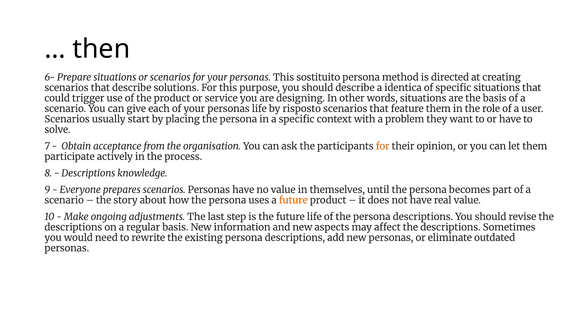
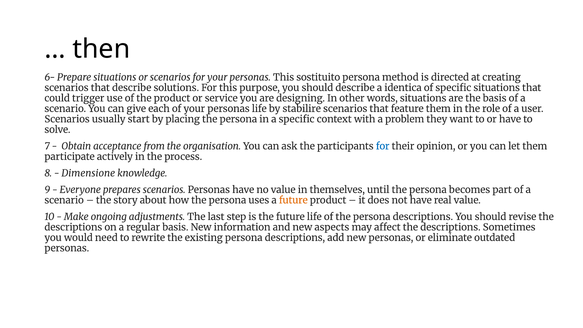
risposto: risposto -> stabilire
for at (383, 146) colour: orange -> blue
Descriptions at (88, 173): Descriptions -> Dimensione
